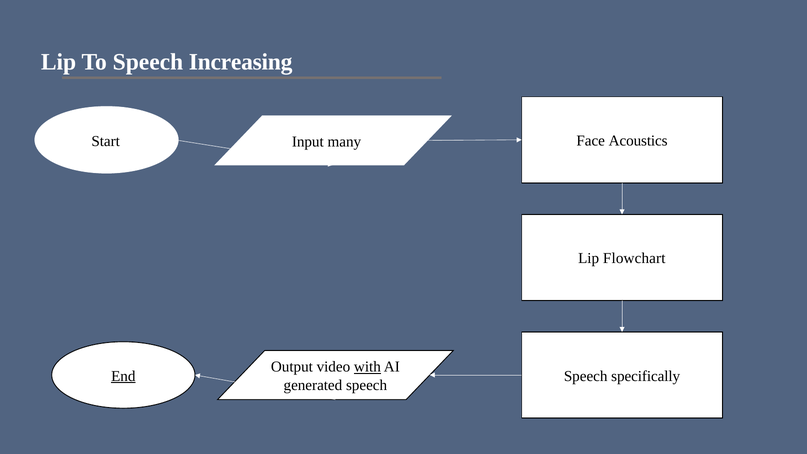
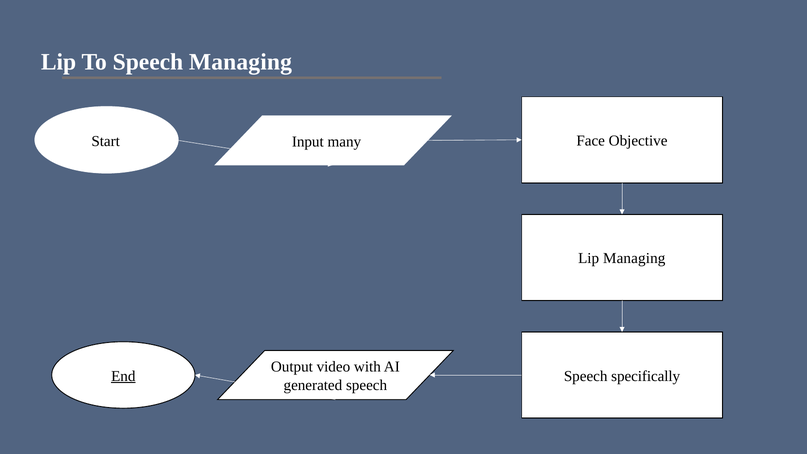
Speech Increasing: Increasing -> Managing
Acoustics: Acoustics -> Objective
Lip Flowchart: Flowchart -> Managing
with underline: present -> none
